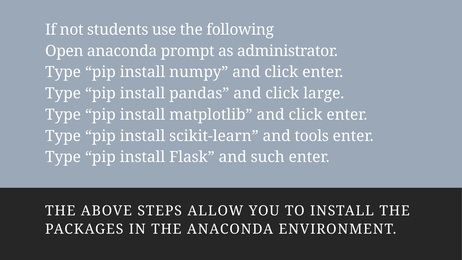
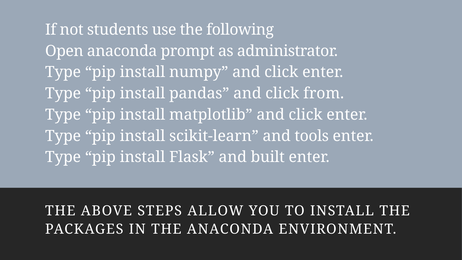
large: large -> from
such: such -> built
